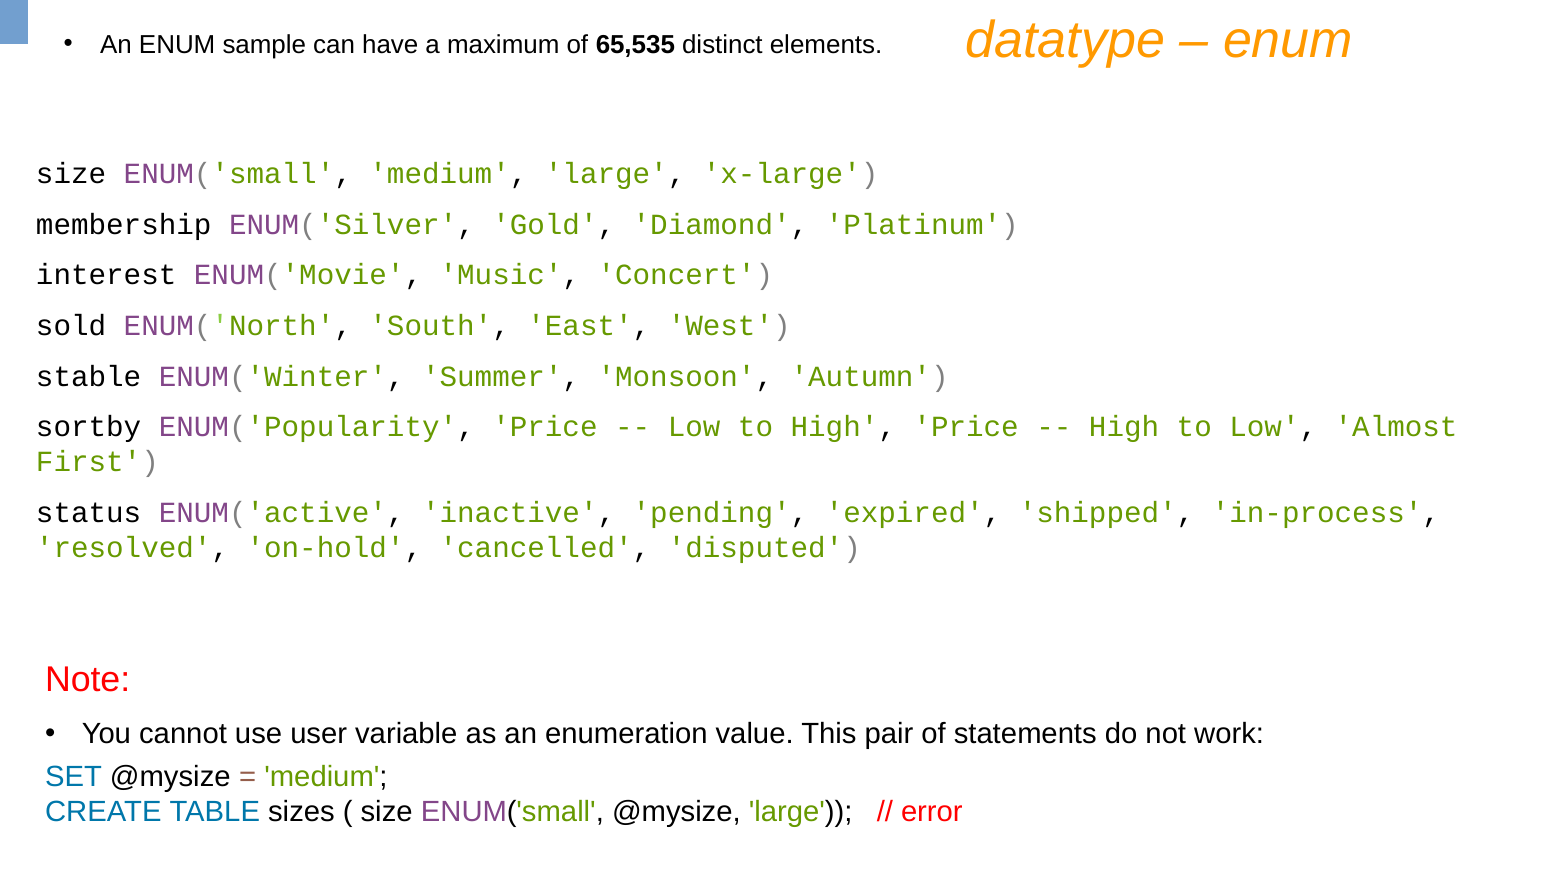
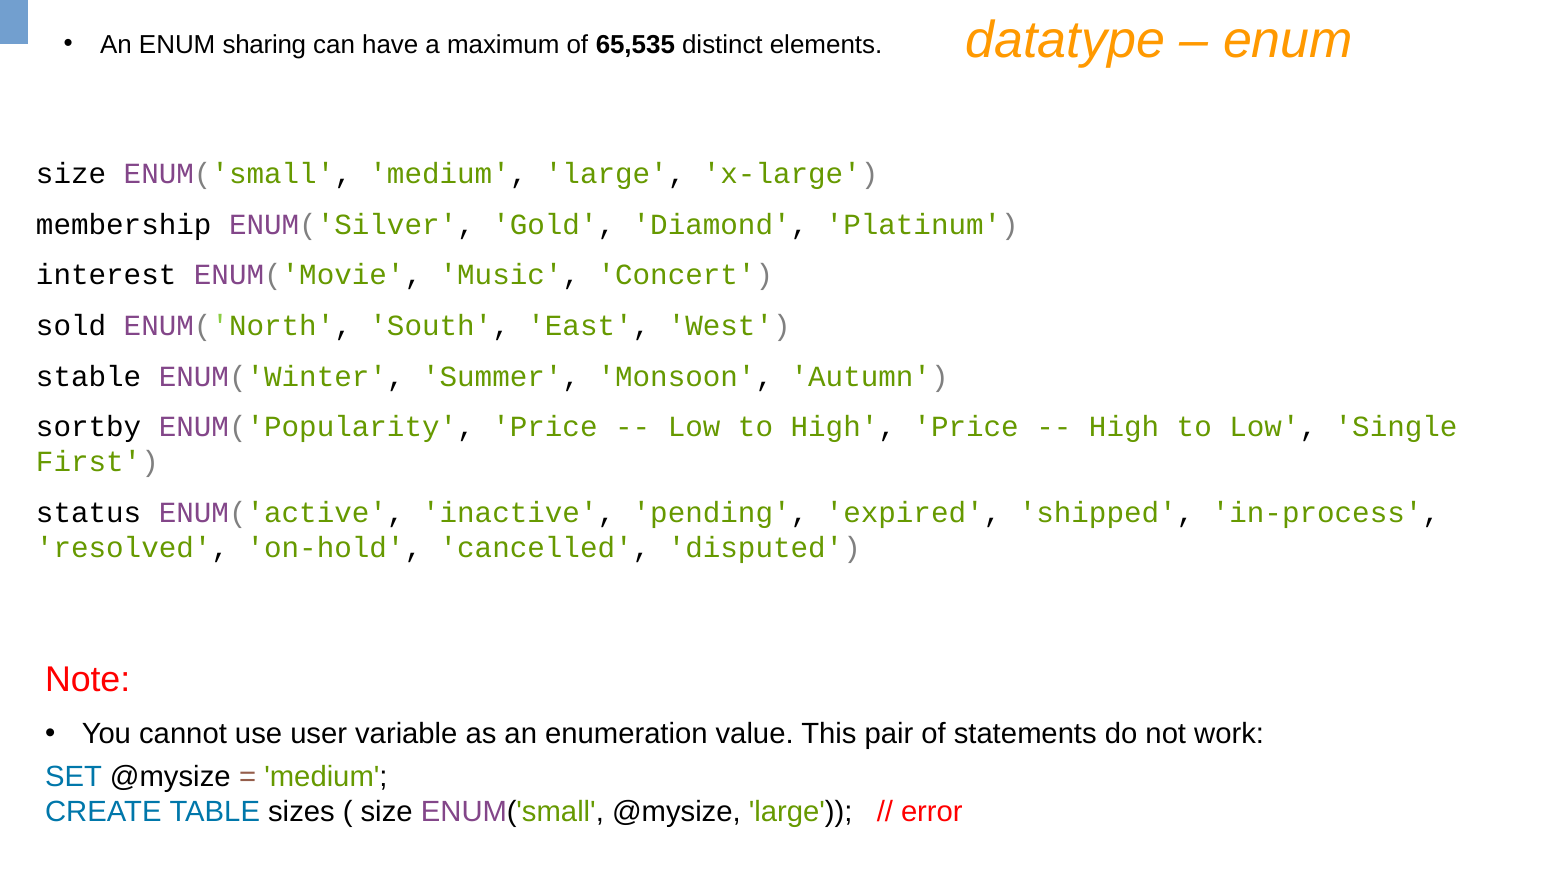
sample: sample -> sharing
Almost: Almost -> Single
